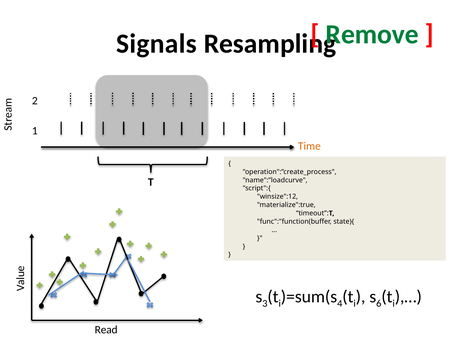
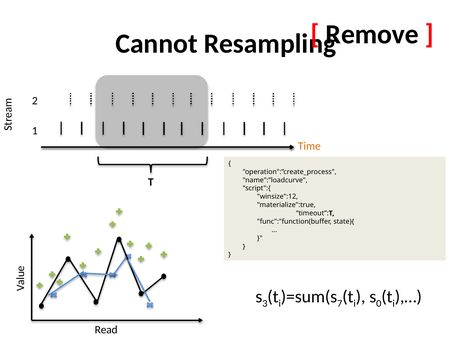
Remove colour: green -> black
Signals: Signals -> Cannot
4: 4 -> 7
6: 6 -> 0
